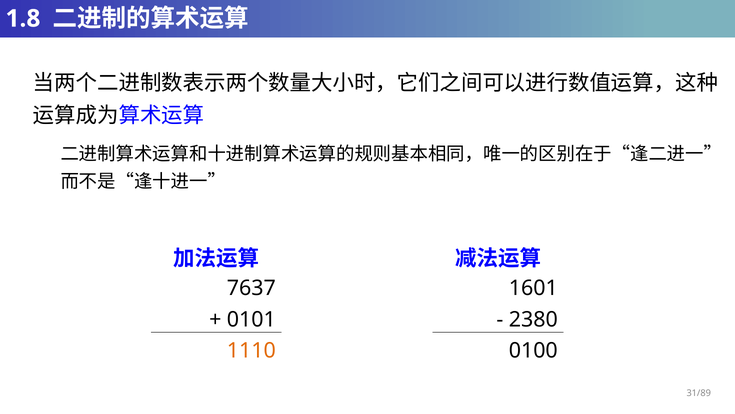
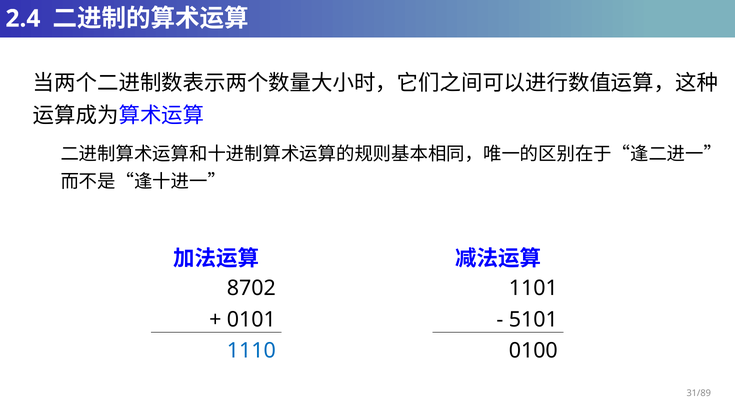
1.8: 1.8 -> 2.4
7637: 7637 -> 8702
1601: 1601 -> 1101
2380: 2380 -> 5101
1110 colour: orange -> blue
